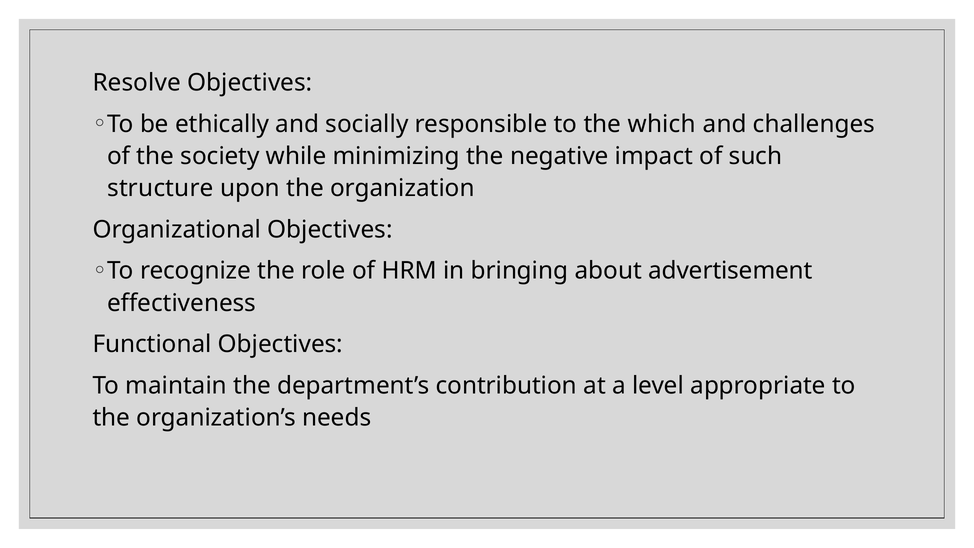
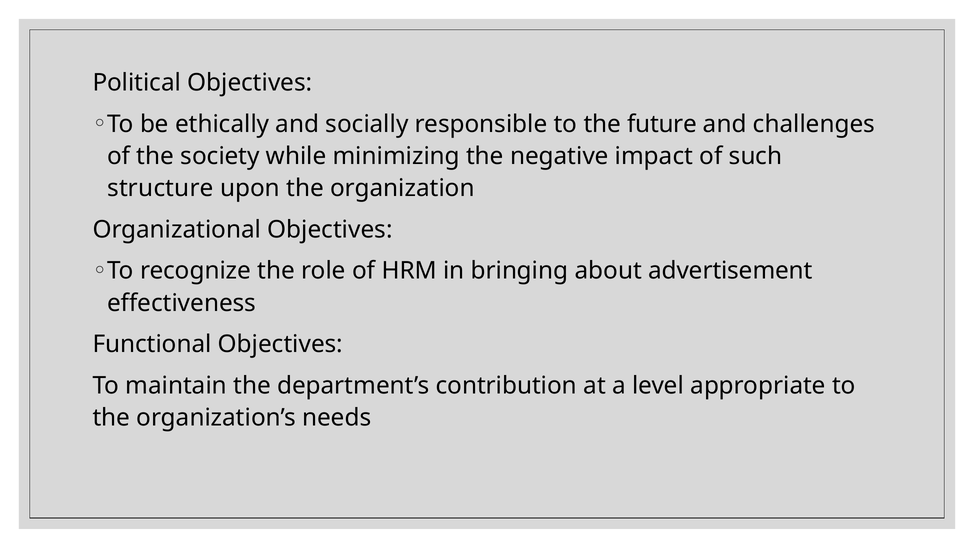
Resolve: Resolve -> Political
which: which -> future
